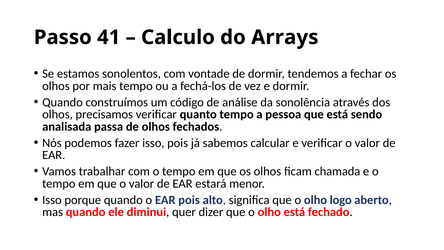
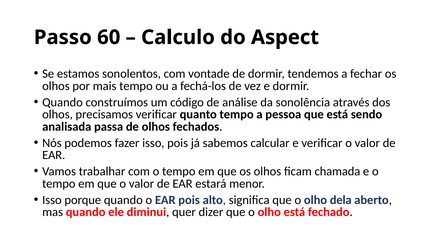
41: 41 -> 60
Arrays: Arrays -> Aspect
logo: logo -> dela
